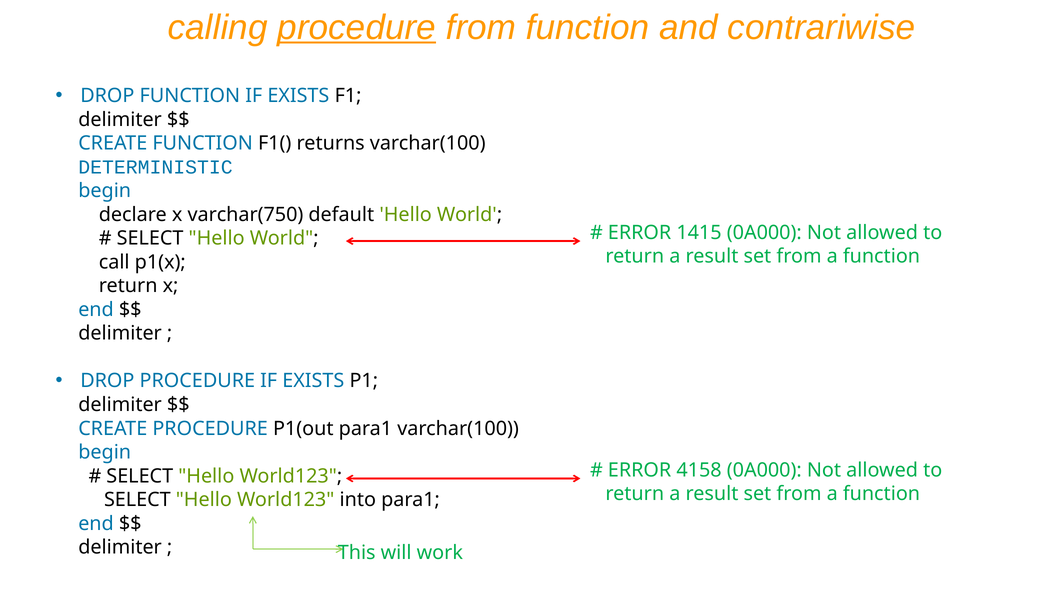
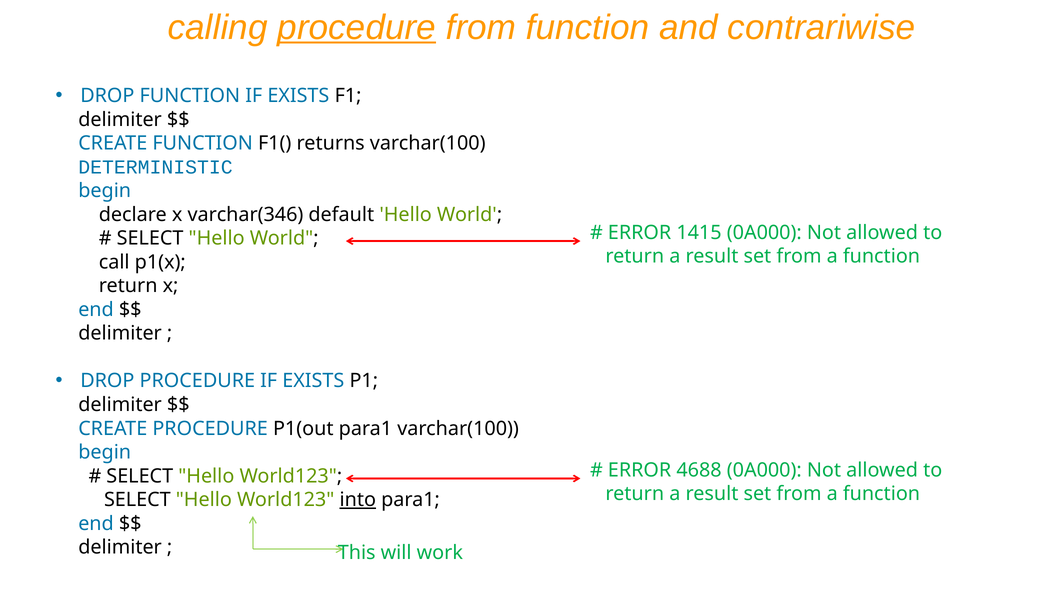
varchar(750: varchar(750 -> varchar(346
4158: 4158 -> 4688
into underline: none -> present
